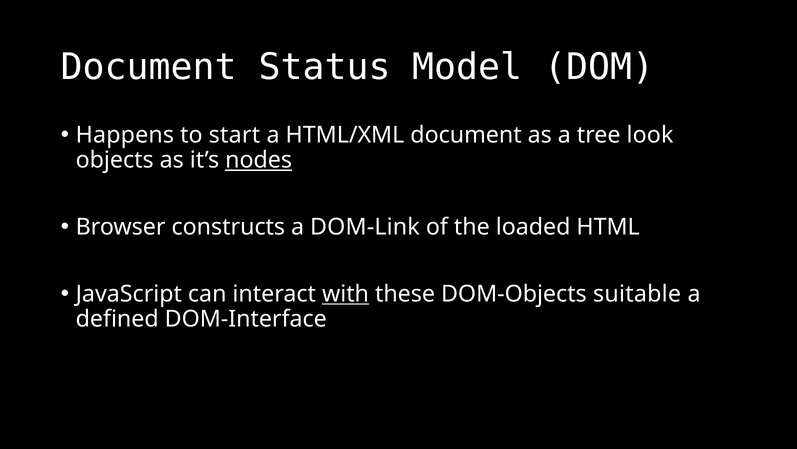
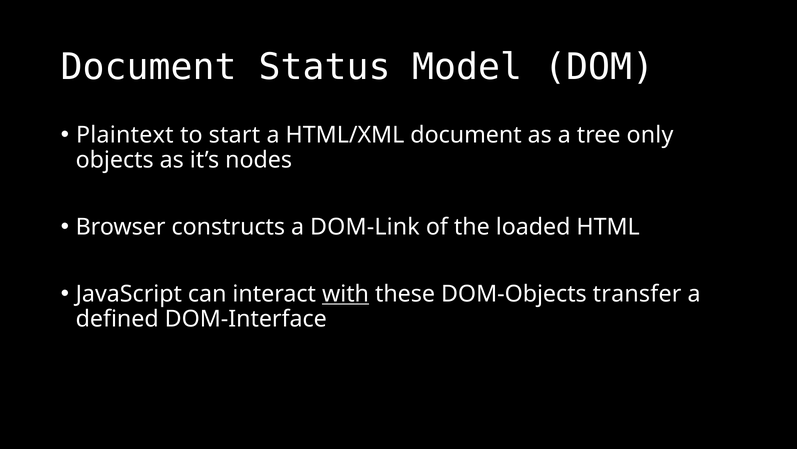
Happens: Happens -> Plaintext
look: look -> only
nodes underline: present -> none
suitable: suitable -> transfer
